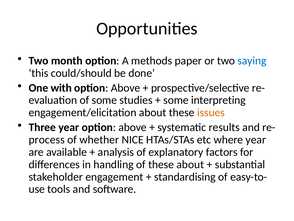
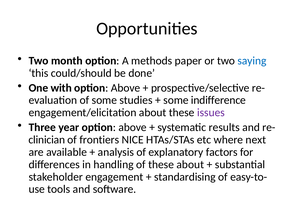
interpreting: interpreting -> indifference
issues colour: orange -> purple
process: process -> clinician
whether: whether -> frontiers
where year: year -> next
